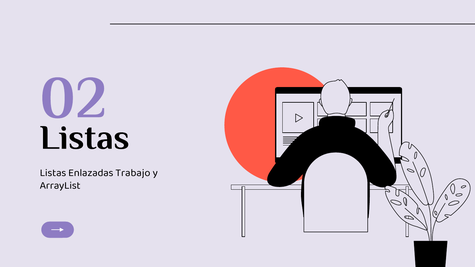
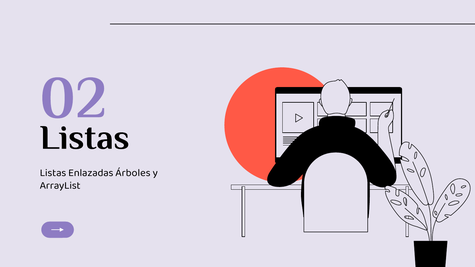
Trabajo: Trabajo -> Árboles
